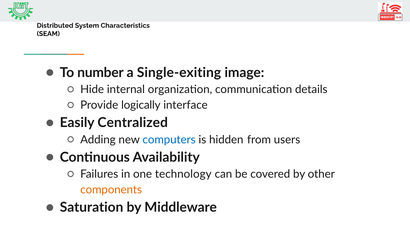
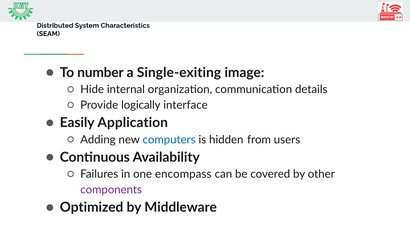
Centralized: Centralized -> Application
technology: technology -> encompass
components colour: orange -> purple
Saturation: Saturation -> Optimized
